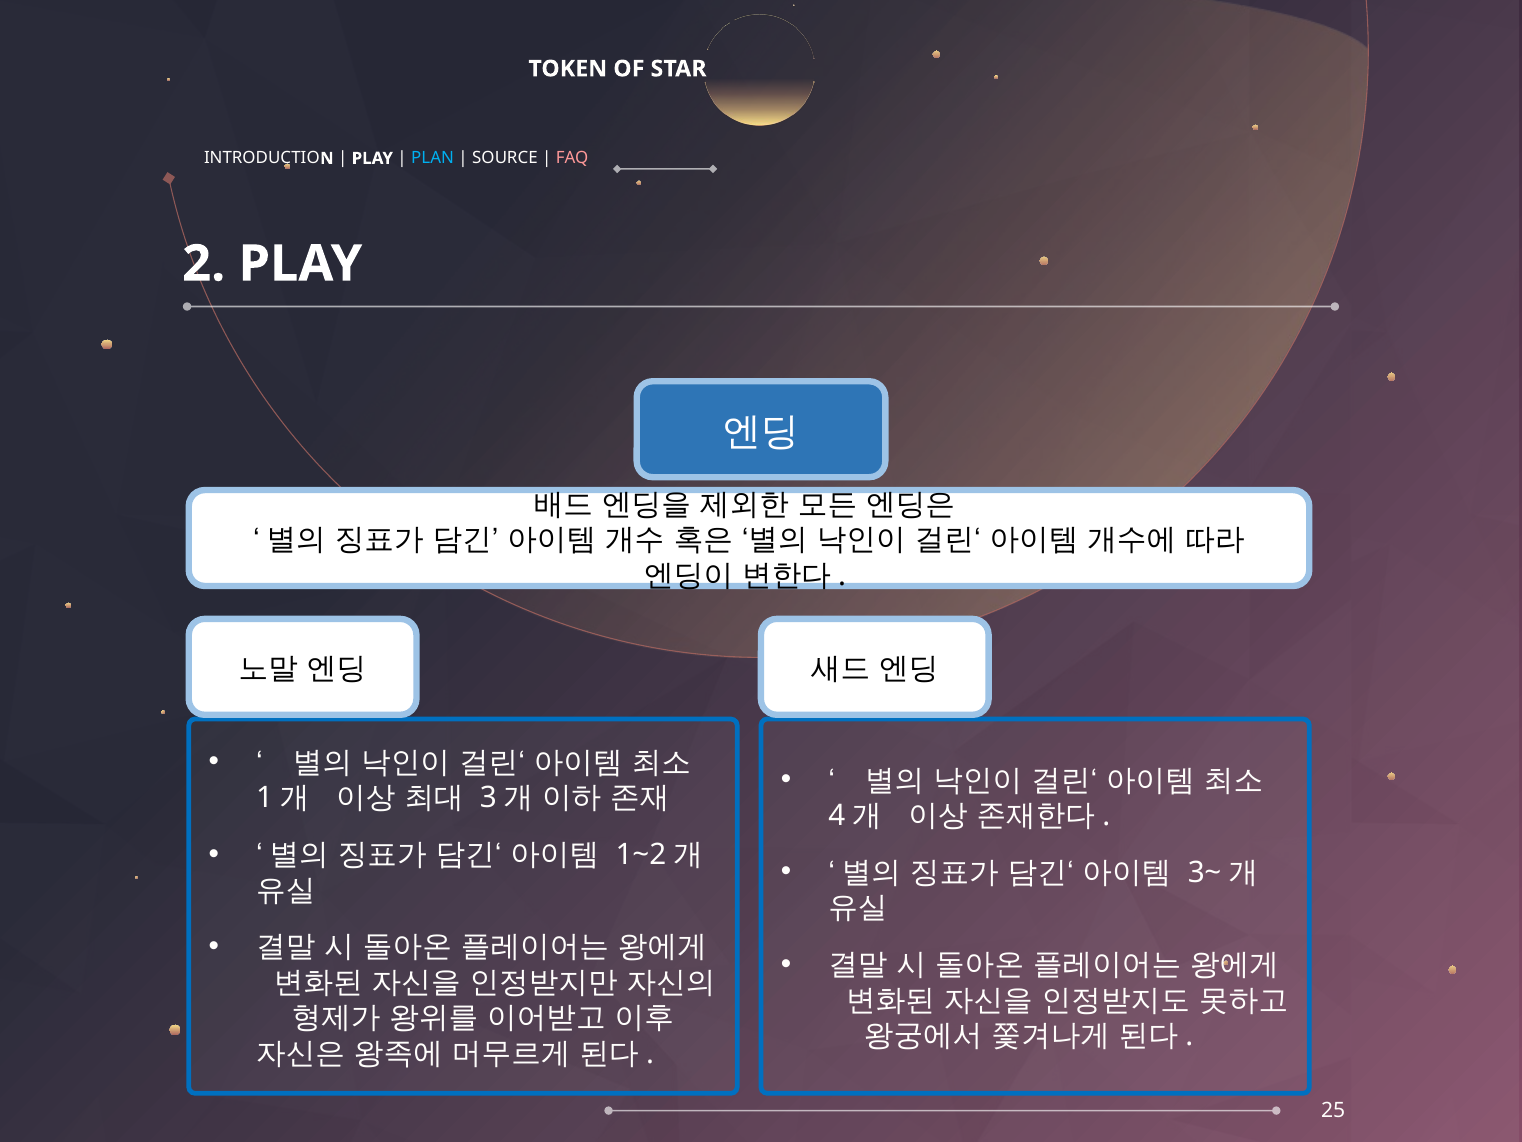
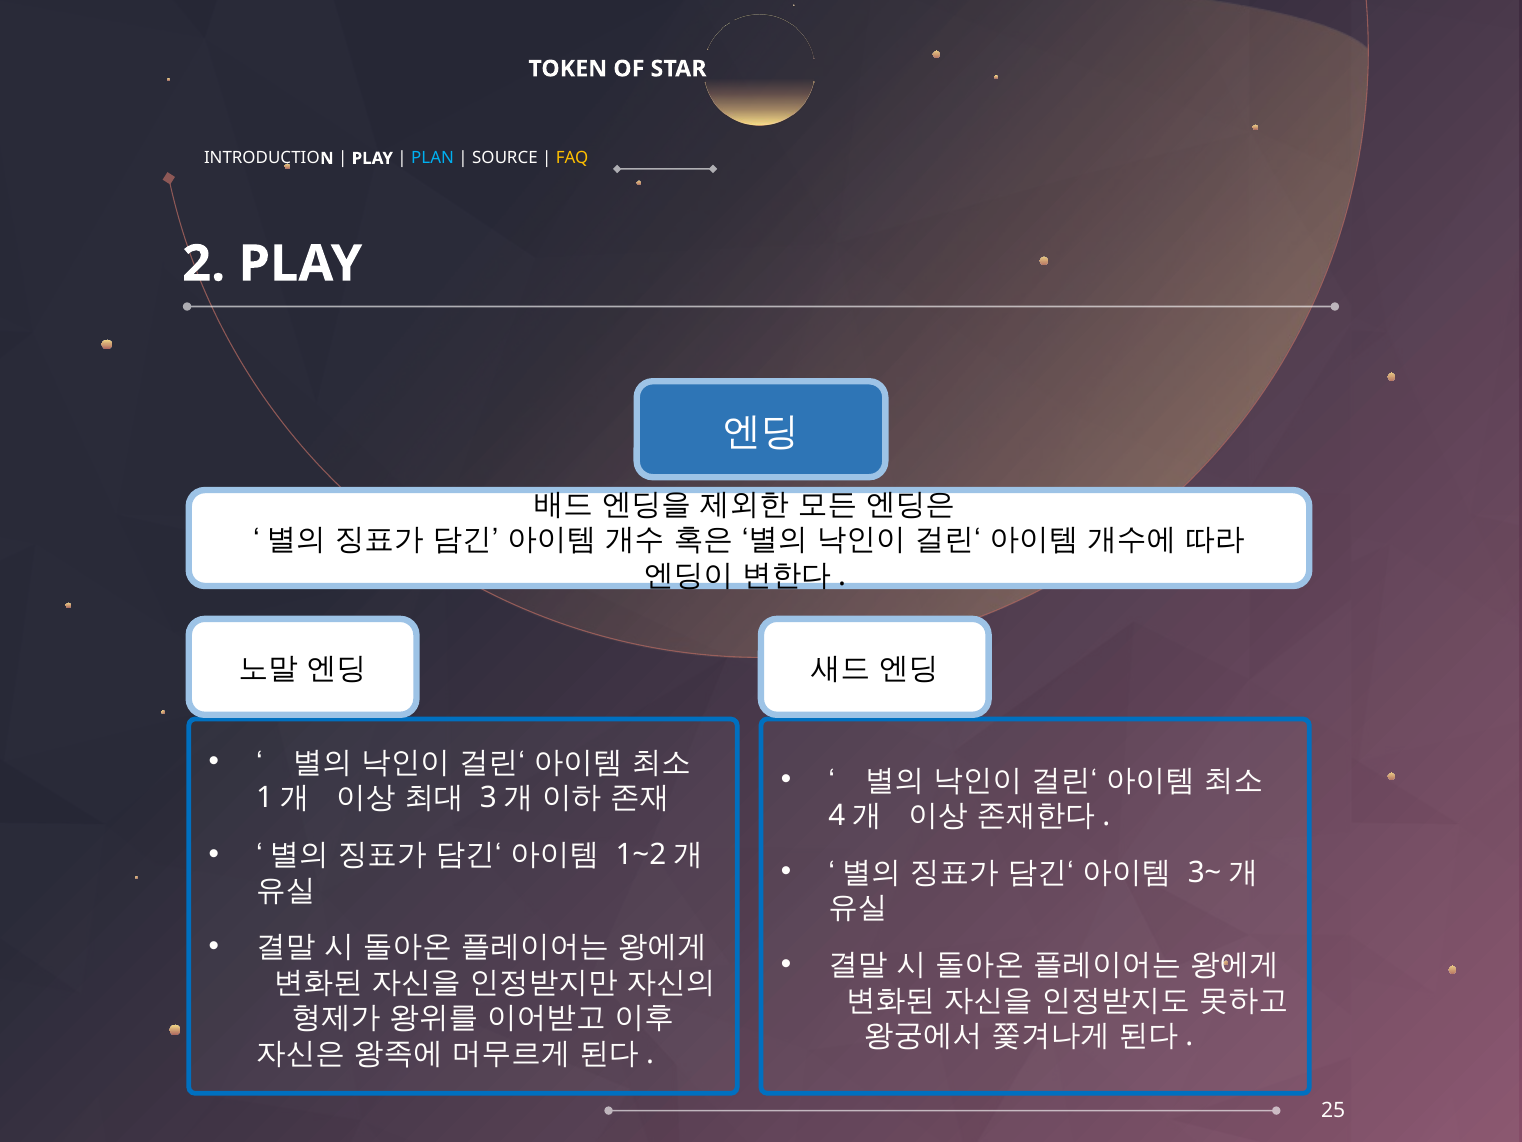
FAQ colour: pink -> yellow
